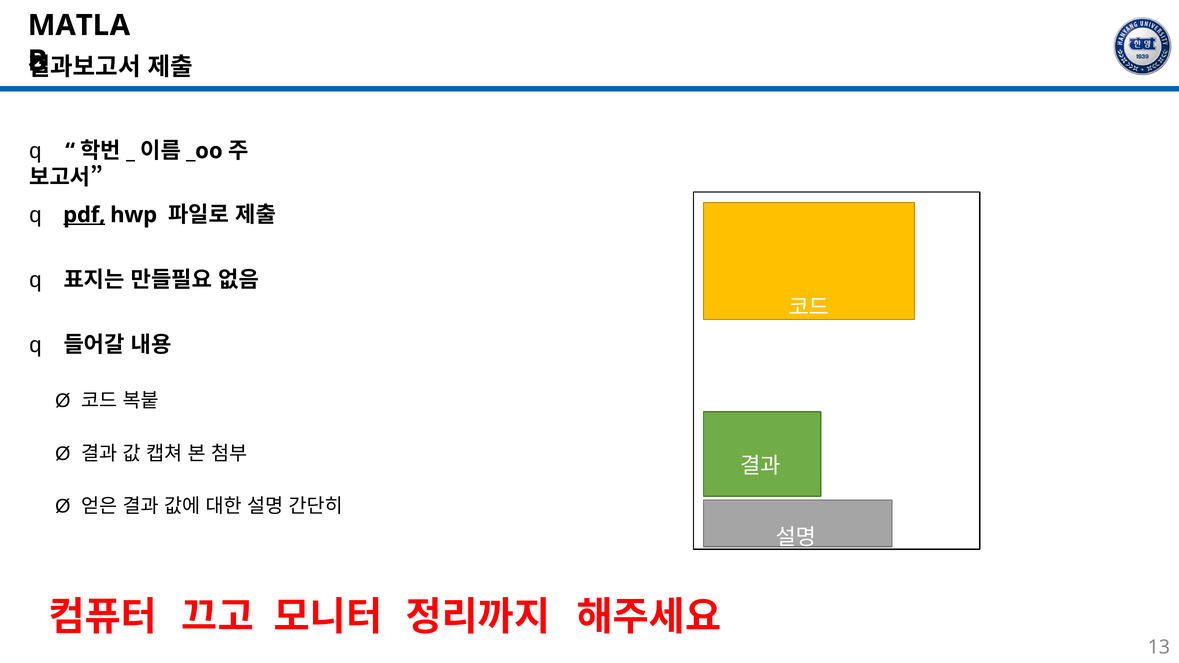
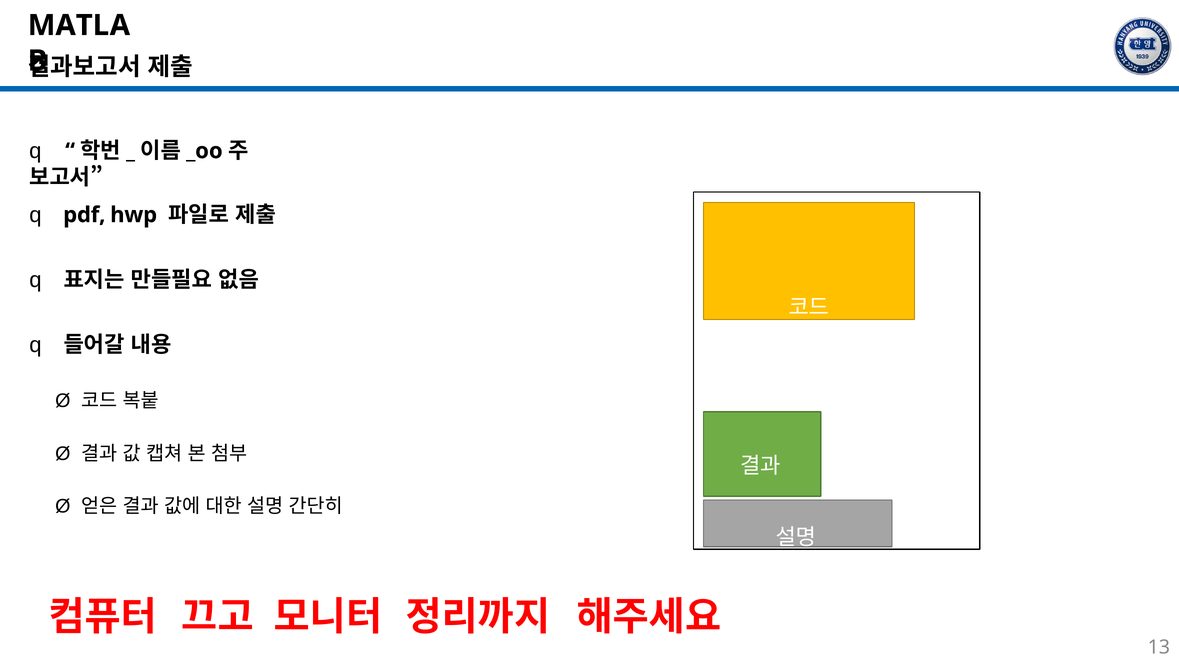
pdf underline: present -> none
